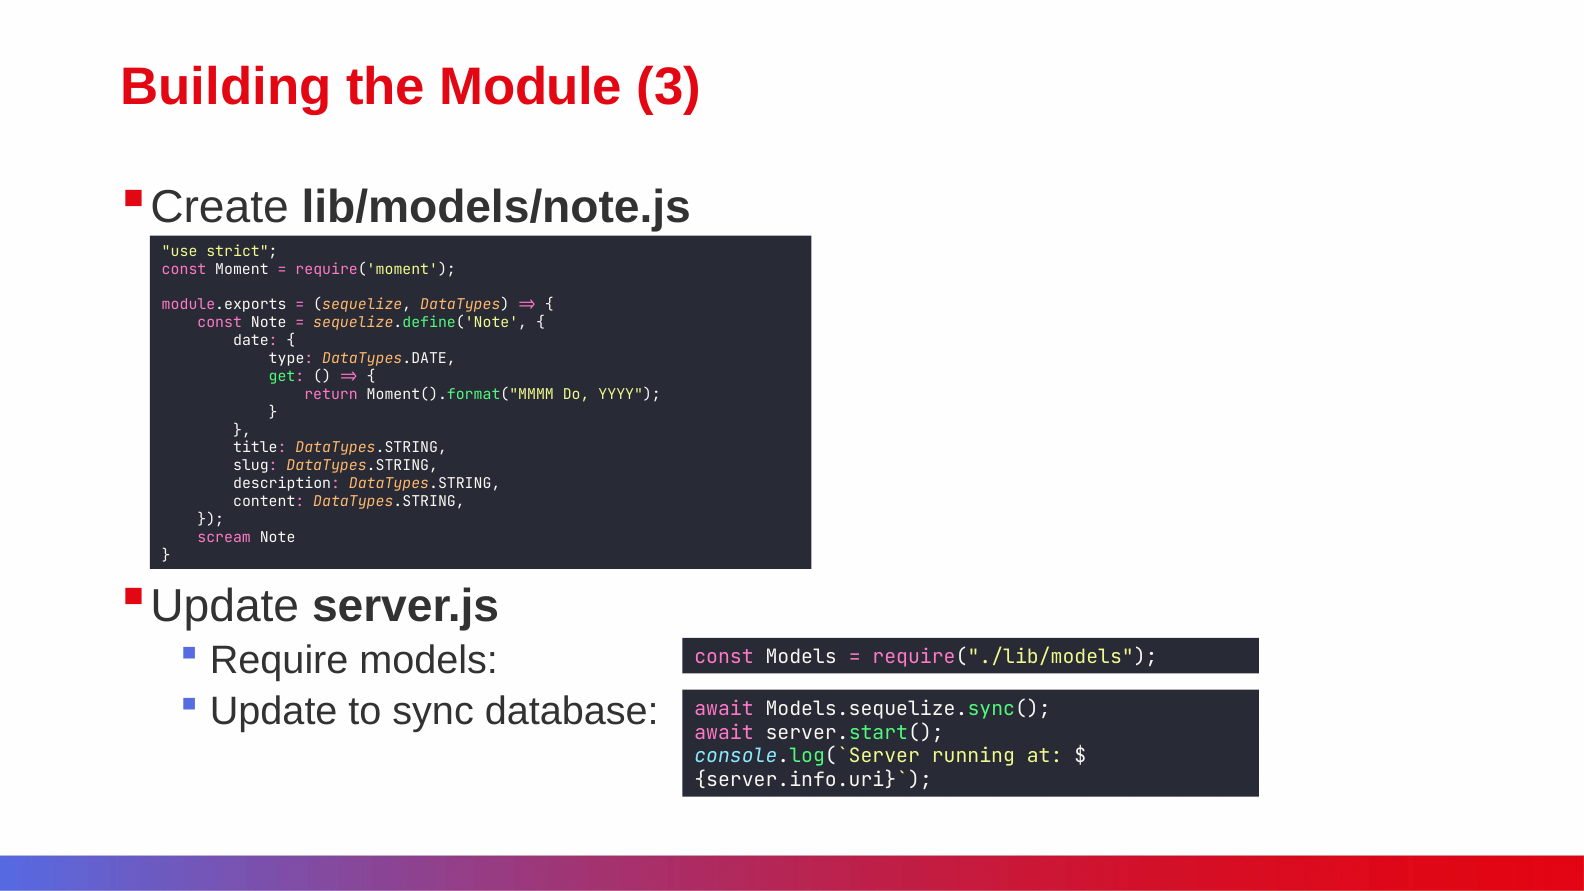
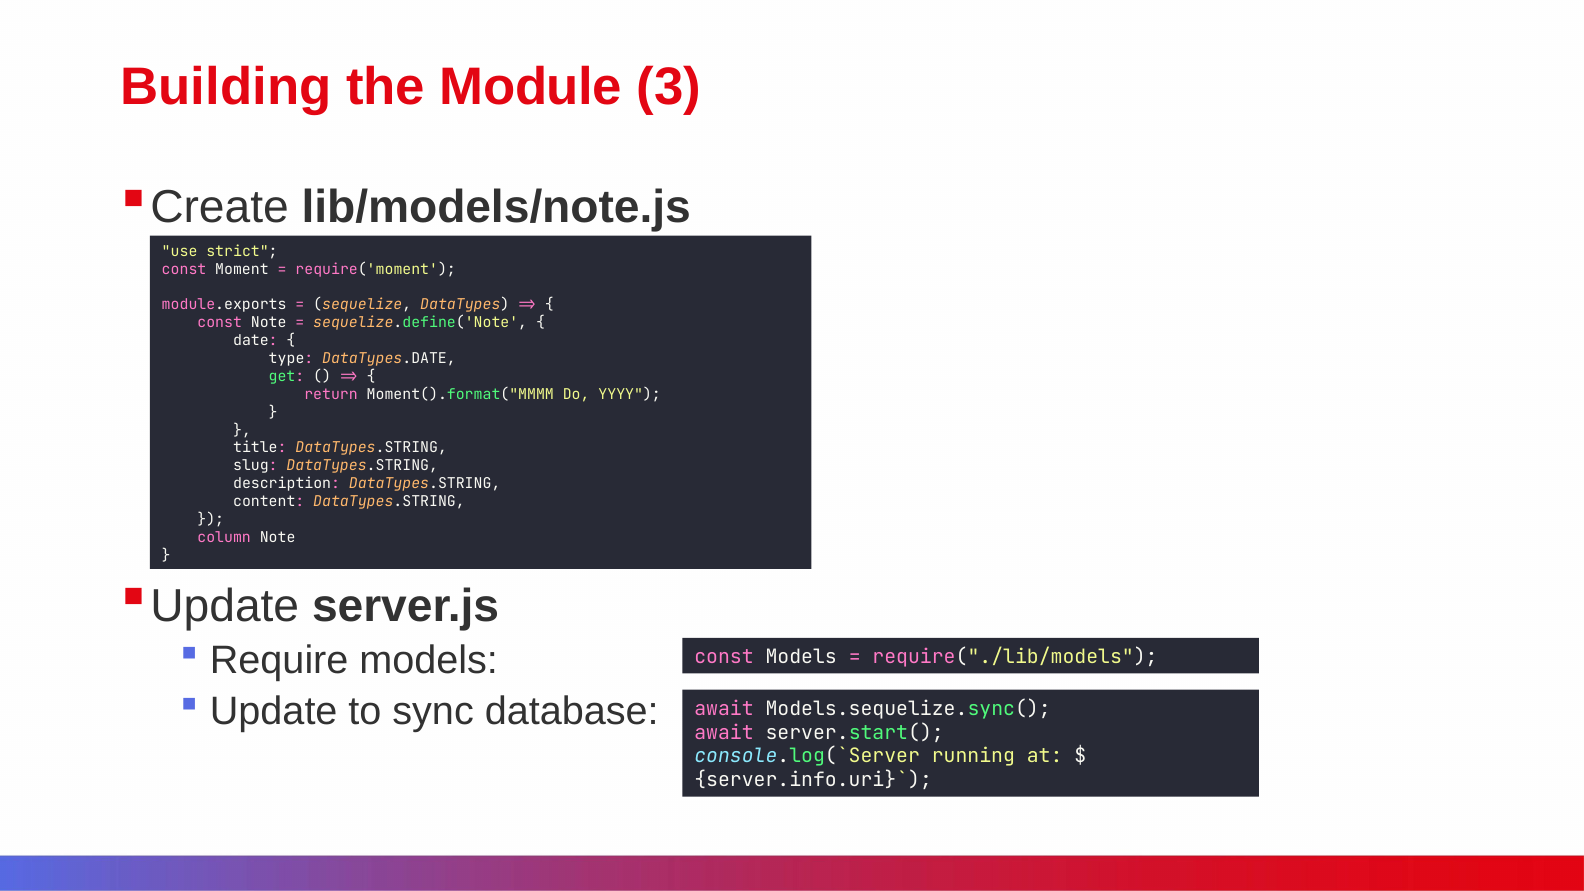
scream: scream -> column
